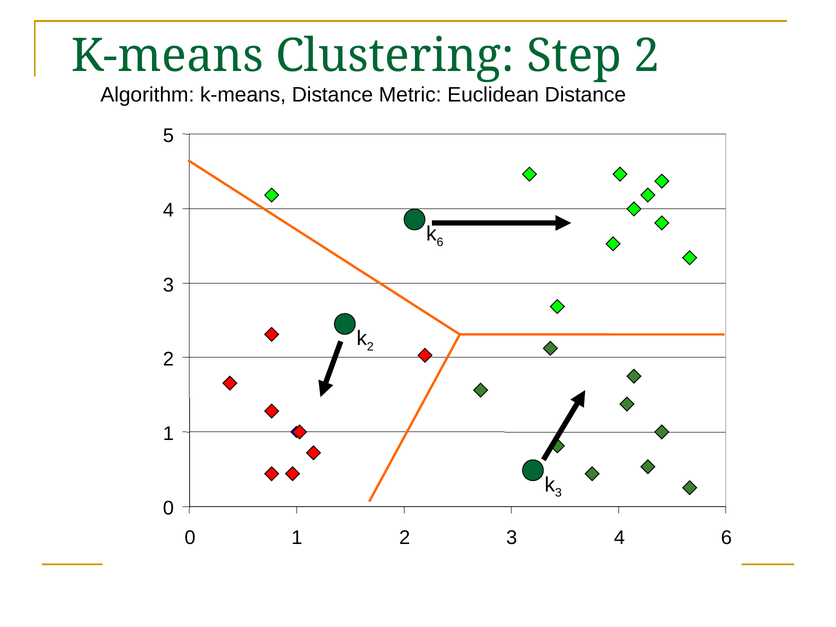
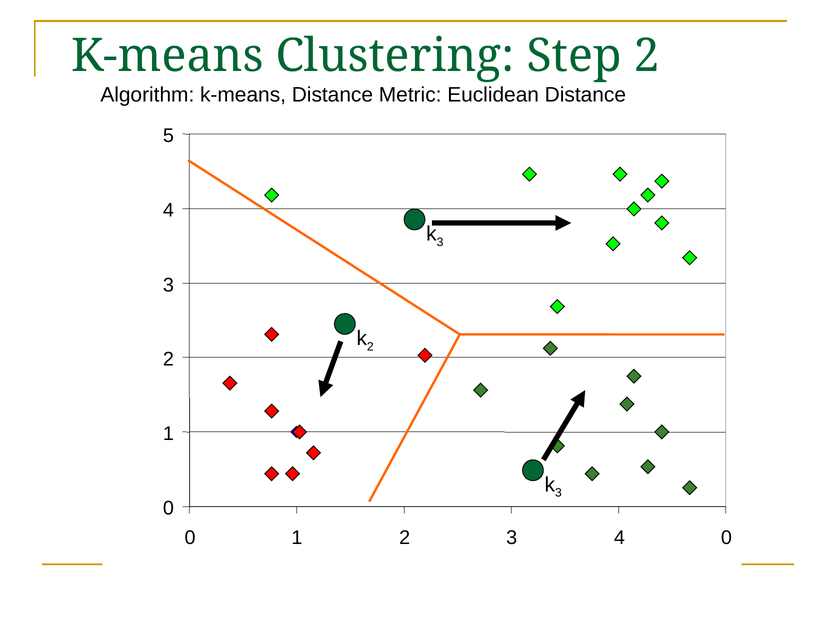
6 at (440, 242): 6 -> 3
4 6: 6 -> 0
